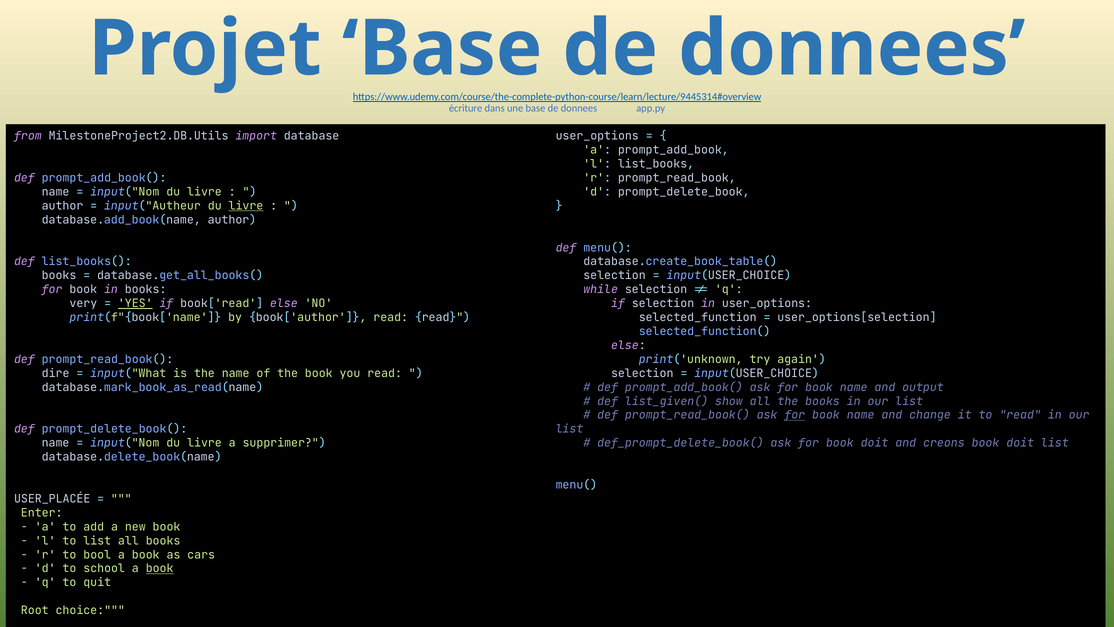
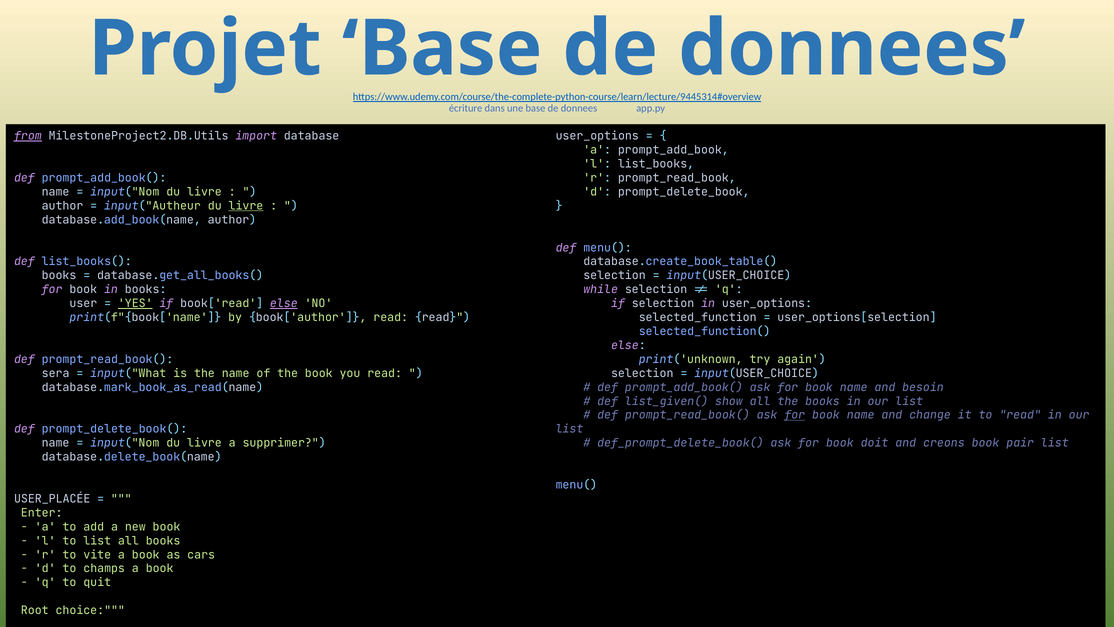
from underline: none -> present
very: very -> user
else at (284, 303) underline: none -> present
dire: dire -> sera
output: output -> besoin
doit at (1020, 443): doit -> pair
bool: bool -> vite
school: school -> champs
book at (160, 568) underline: present -> none
